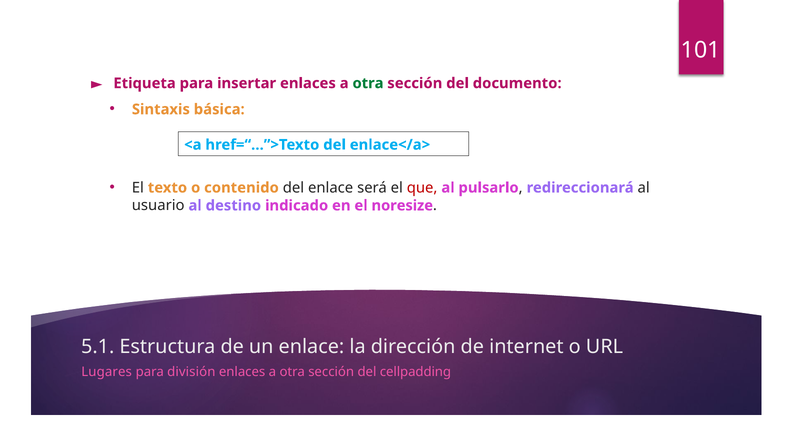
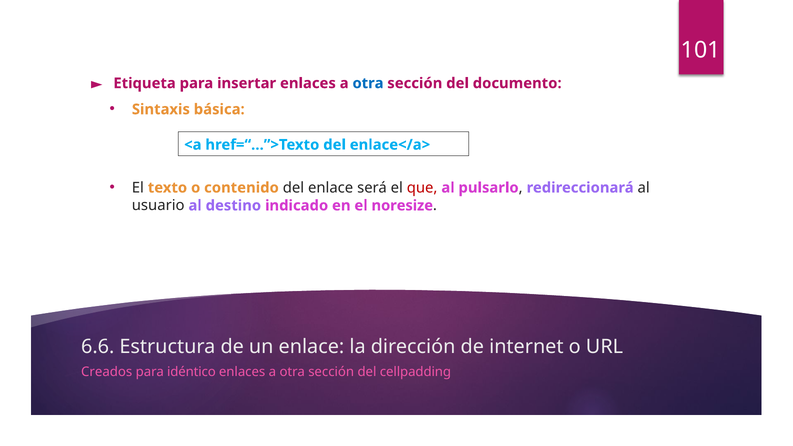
otra at (368, 83) colour: green -> blue
5.1: 5.1 -> 6.6
Lugares: Lugares -> Creados
división: división -> idéntico
